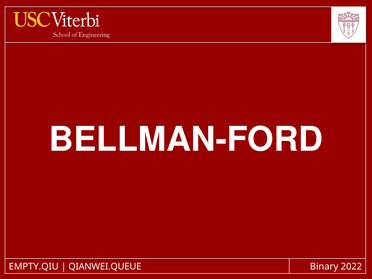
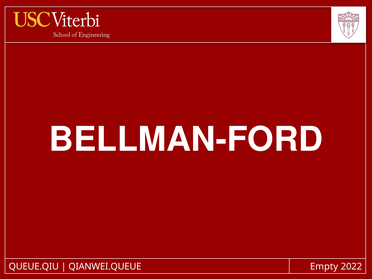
EMPTY.QIU: EMPTY.QIU -> QUEUE.QIU
Binary: Binary -> Empty
